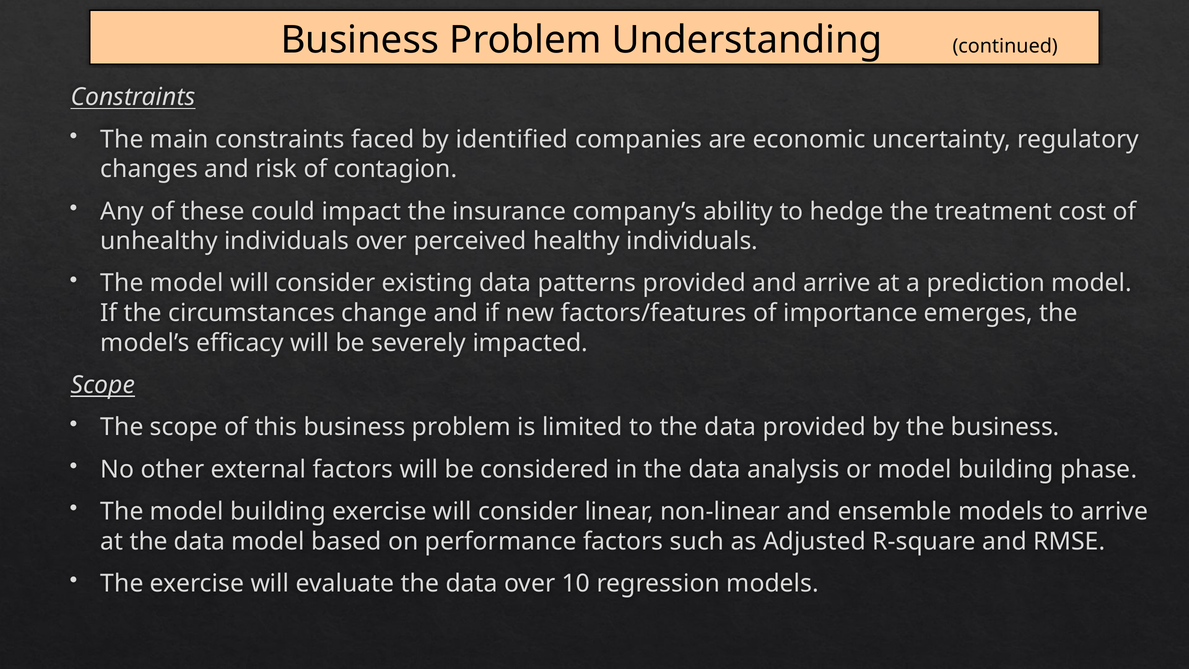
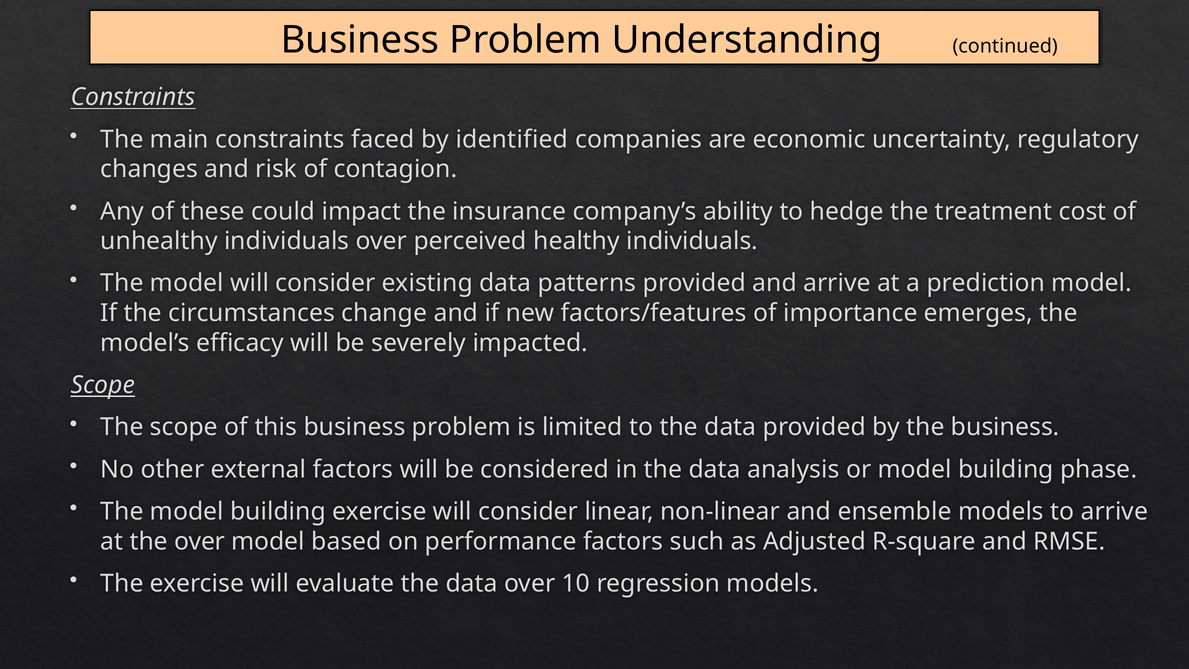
at the data: data -> over
